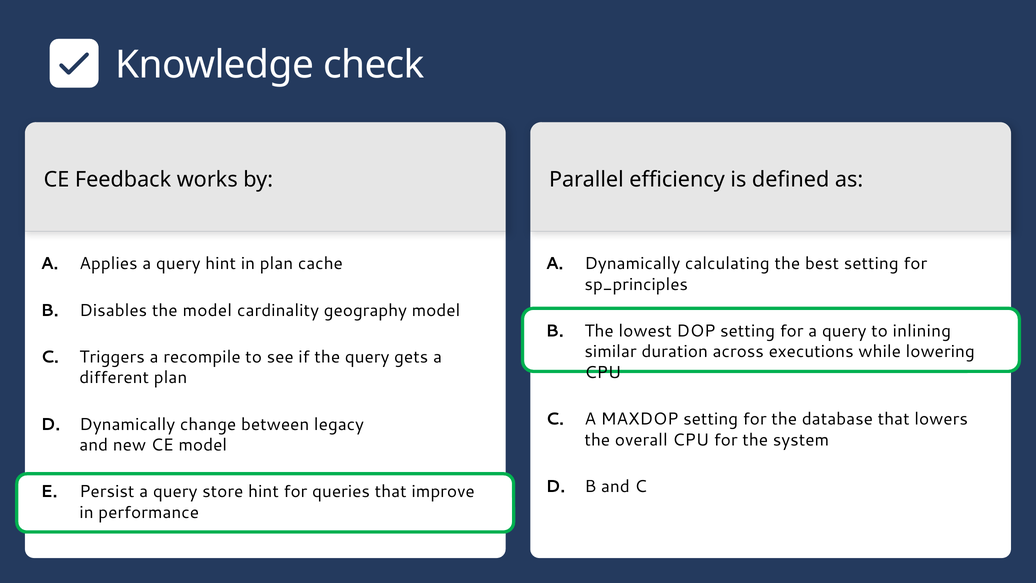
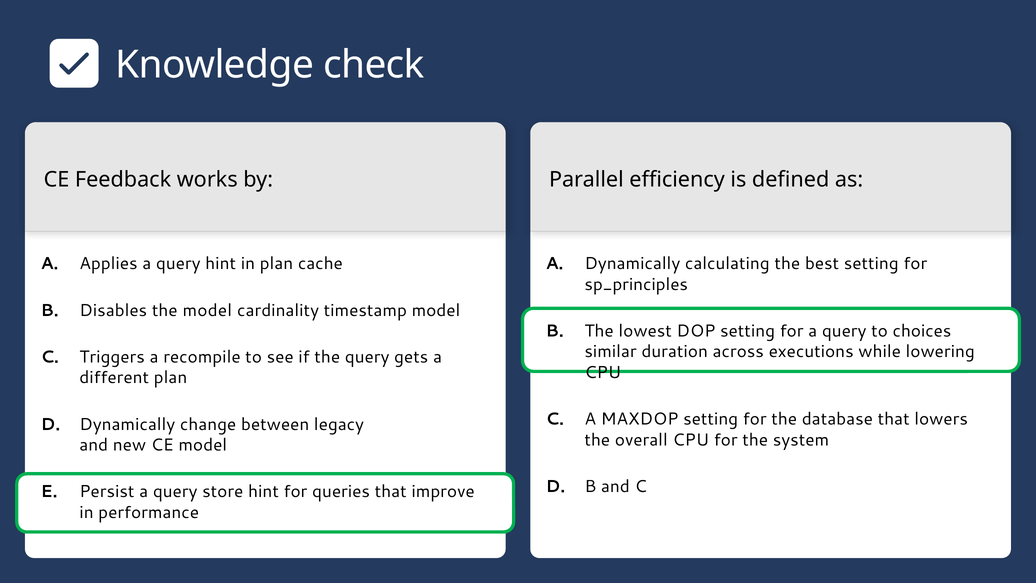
geography: geography -> timestamp
inlining: inlining -> choices
